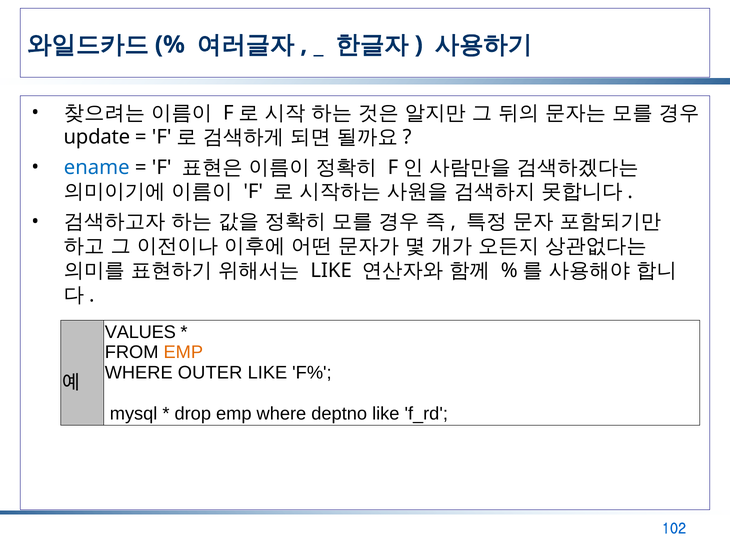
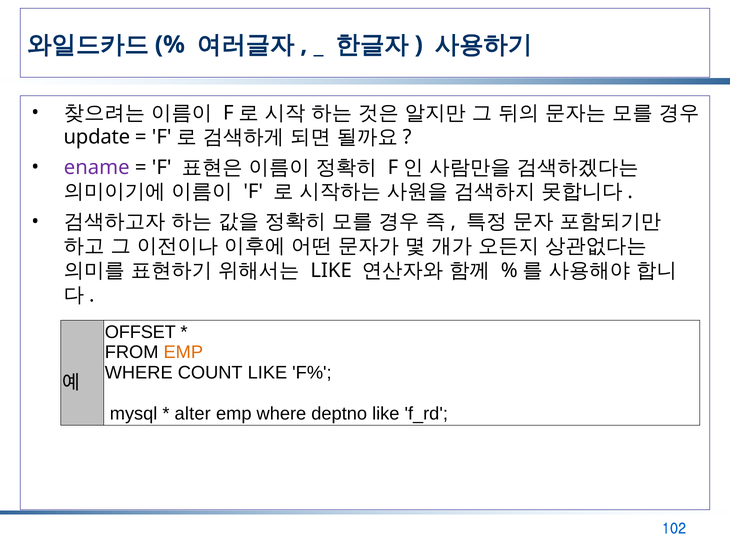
ename colour: blue -> purple
VALUES: VALUES -> OFFSET
OUTER: OUTER -> COUNT
drop: drop -> alter
